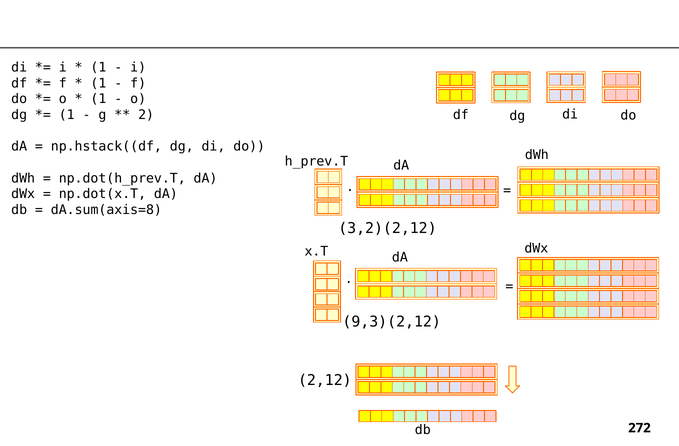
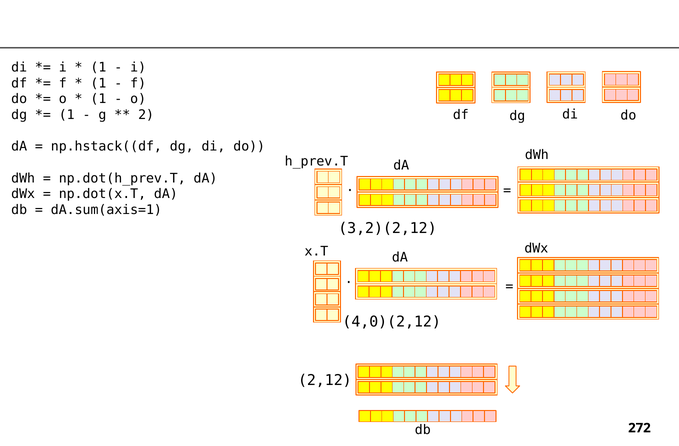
dA.sum(axis=8: dA.sum(axis=8 -> dA.sum(axis=1
9,3)(2,12: 9,3)(2,12 -> 4,0)(2,12
